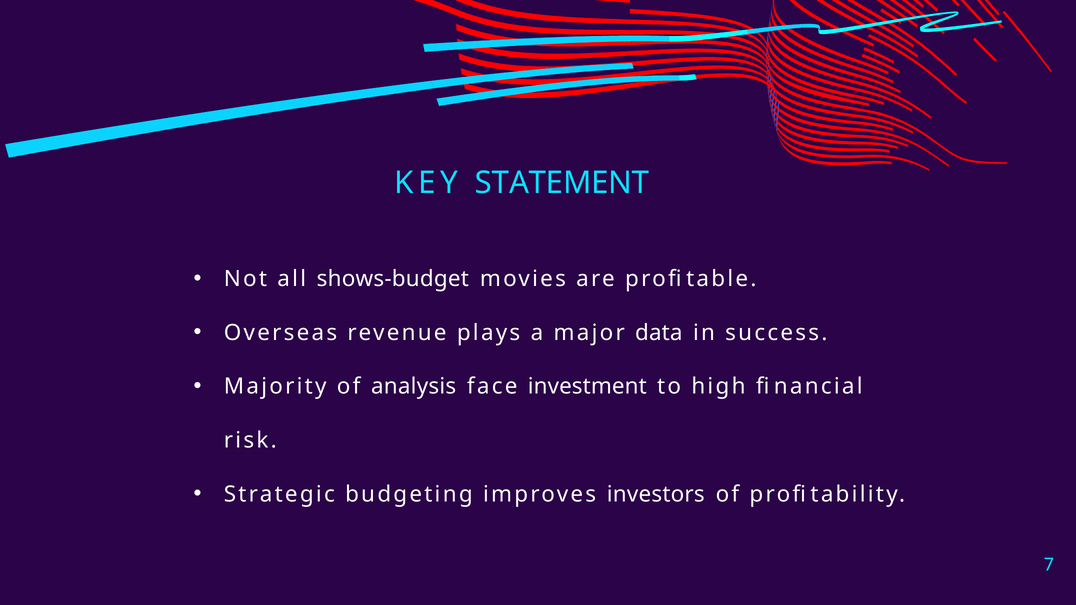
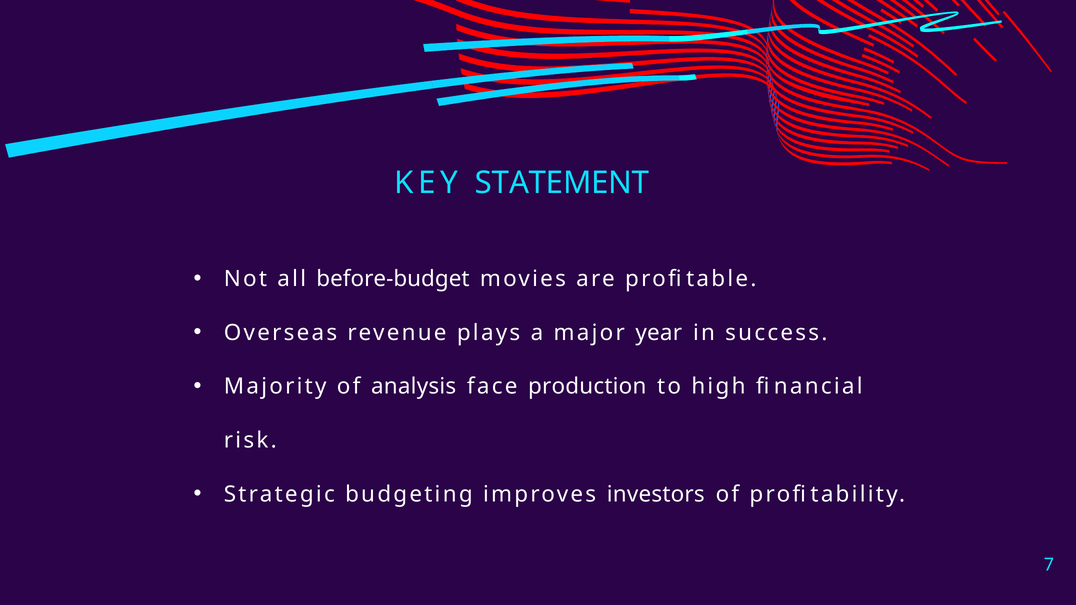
shows-budget: shows-budget -> before-budget
data: data -> year
investment: investment -> production
